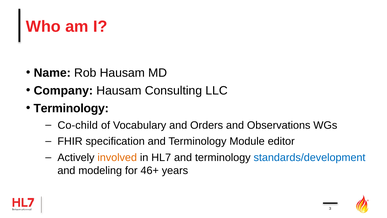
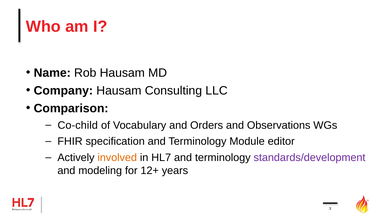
Terminology at (71, 108): Terminology -> Comparison
standards/development colour: blue -> purple
46+: 46+ -> 12+
